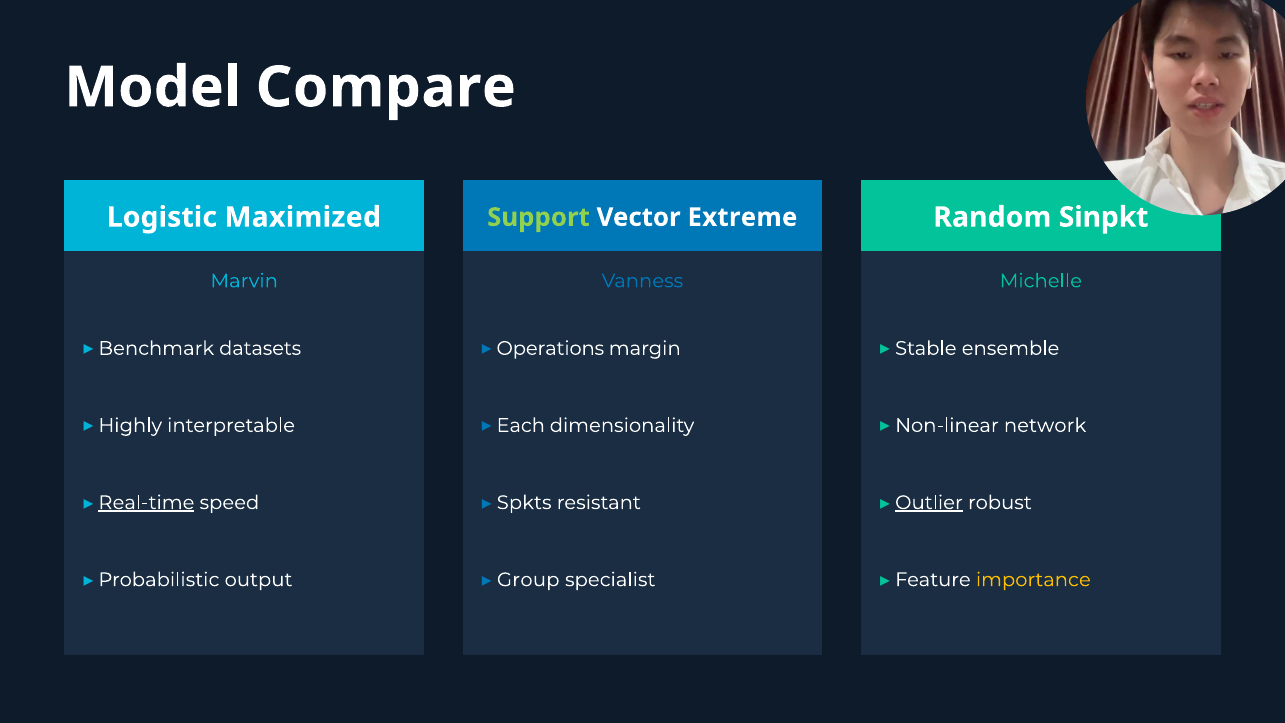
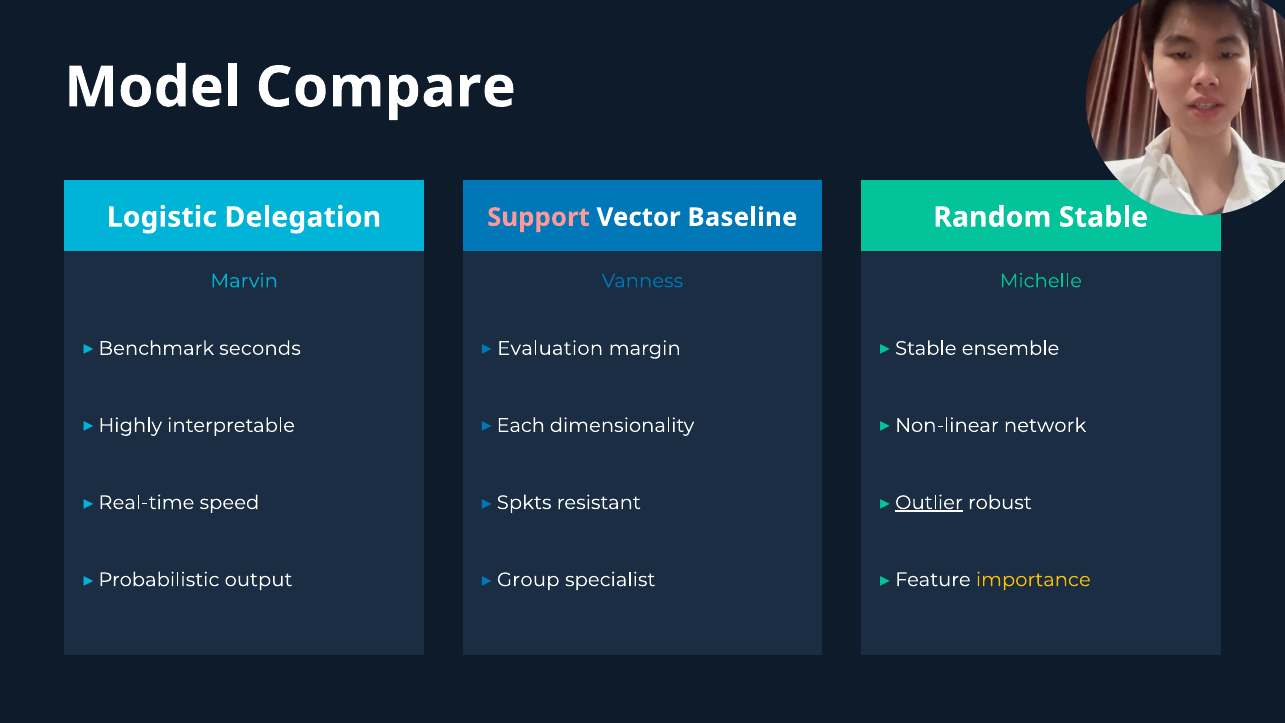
Maximized: Maximized -> Delegation
Random Sinpkt: Sinpkt -> Stable
Support colour: light green -> pink
Extreme: Extreme -> Baseline
datasets: datasets -> seconds
Operations: Operations -> Evaluation
Real-time underline: present -> none
